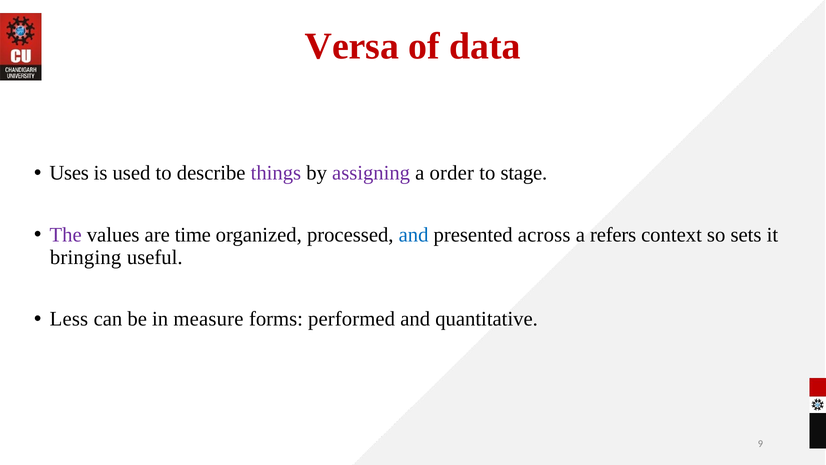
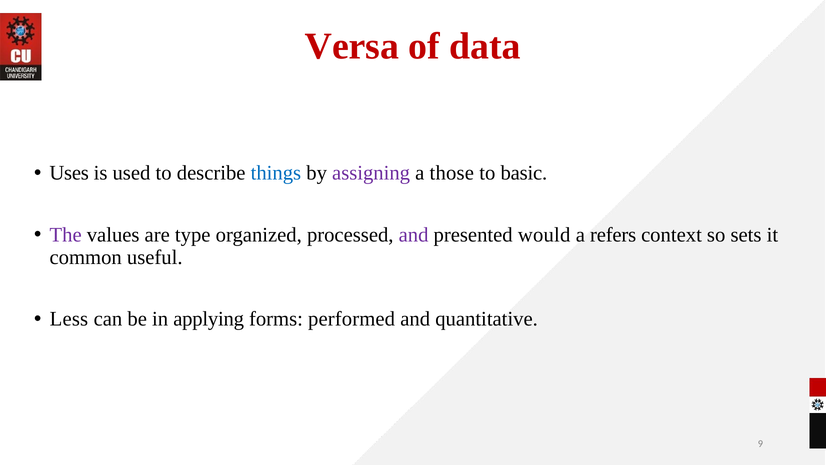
things colour: purple -> blue
order: order -> those
stage: stage -> basic
time: time -> type
and at (414, 235) colour: blue -> purple
across: across -> would
bringing: bringing -> common
measure: measure -> applying
